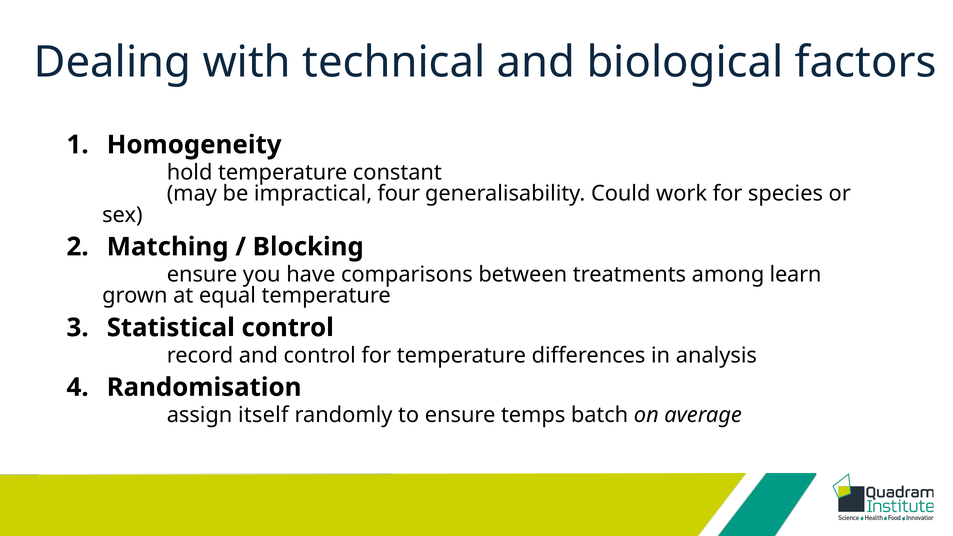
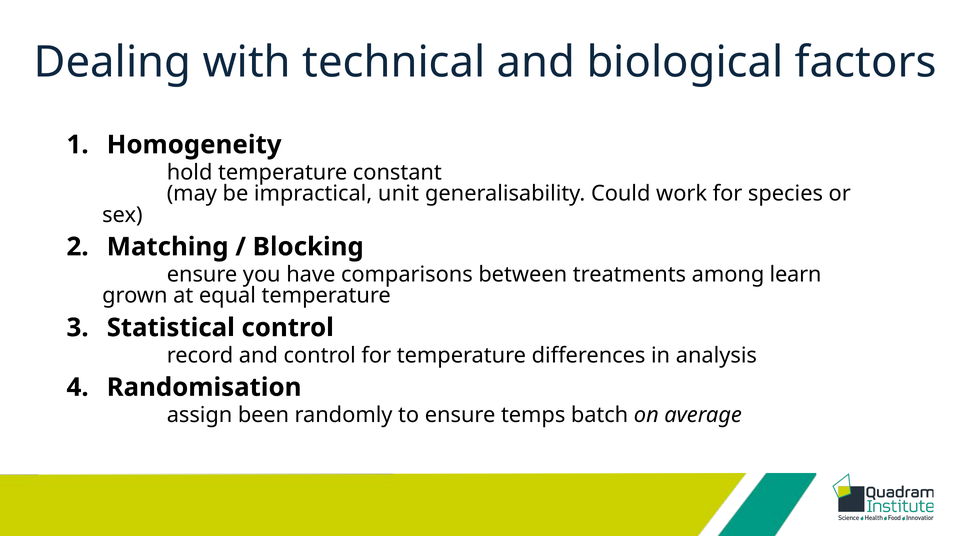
four: four -> unit
itself: itself -> been
